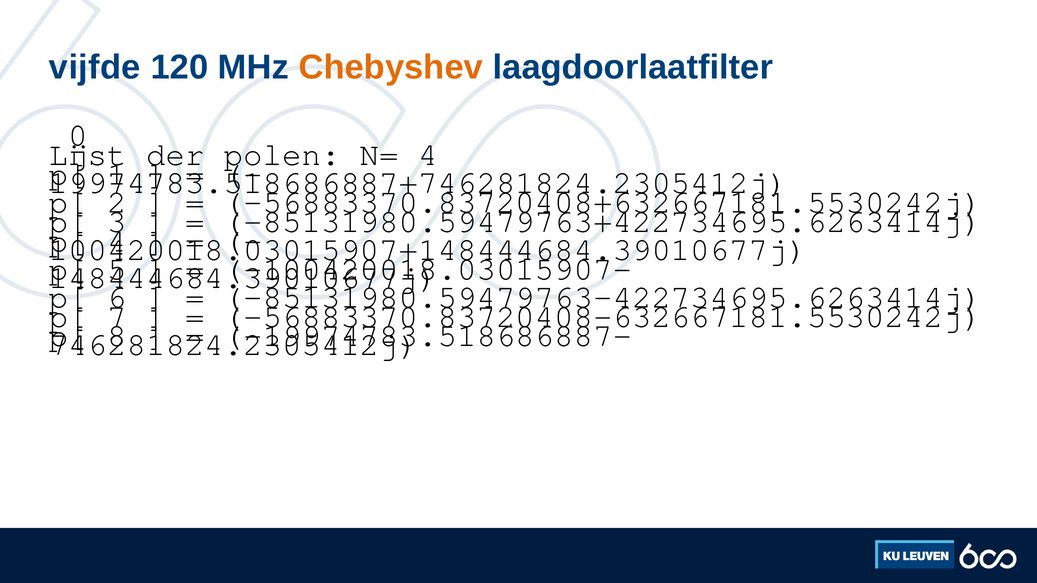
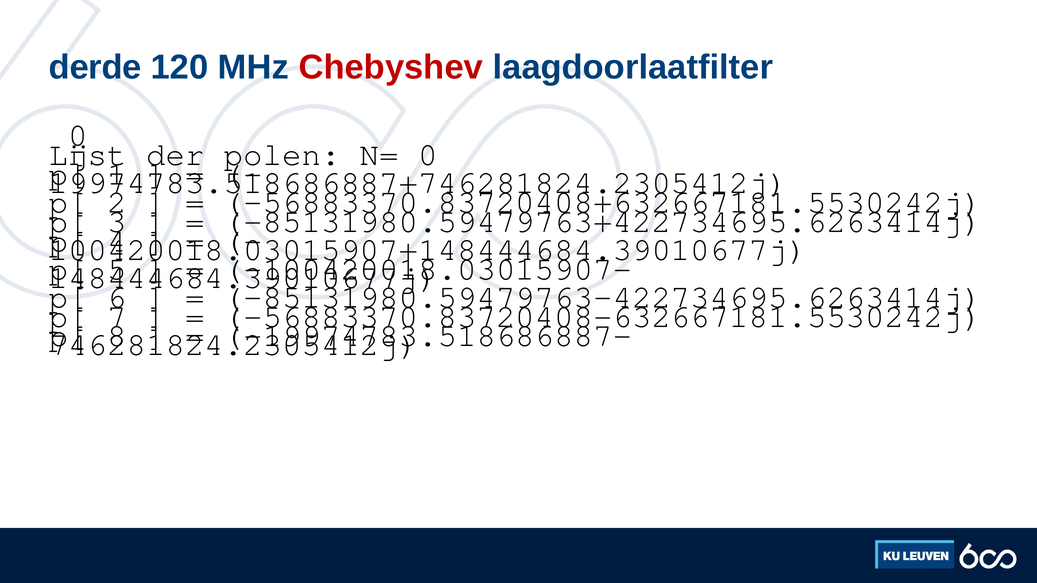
vijfde: vijfde -> derde
Chebyshev colour: orange -> red
N= 4: 4 -> 0
